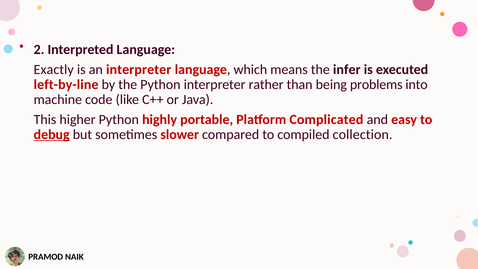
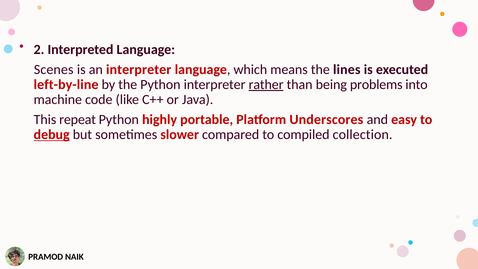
Exactly: Exactly -> Scenes
infer: infer -> lines
rather underline: none -> present
higher: higher -> repeat
Complicated: Complicated -> Underscores
